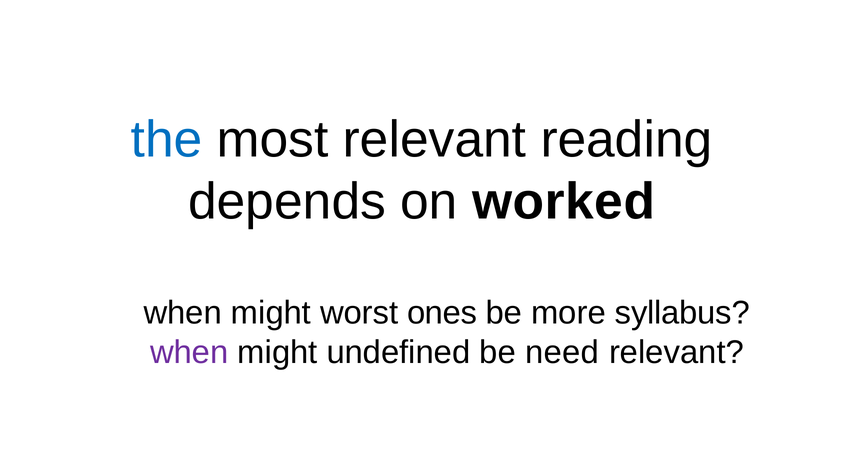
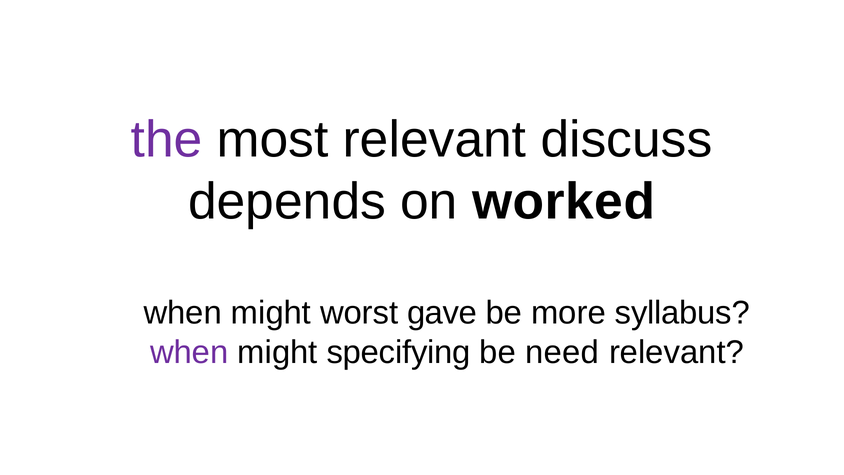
the colour: blue -> purple
reading: reading -> discuss
ones: ones -> gave
undefined: undefined -> specifying
